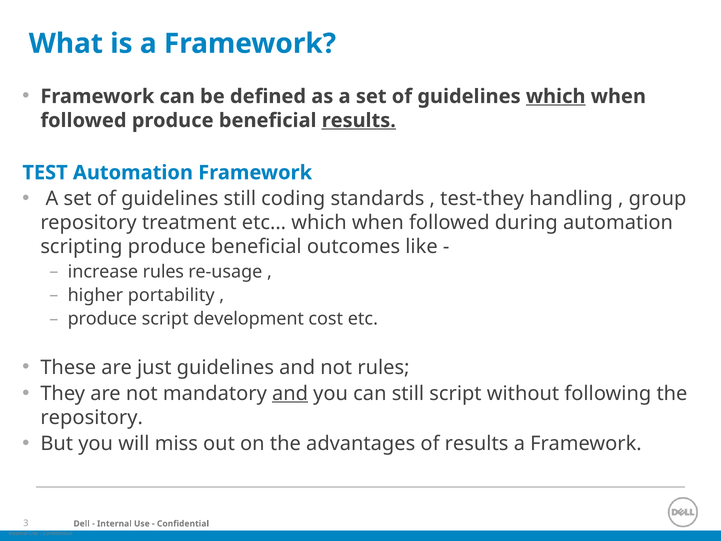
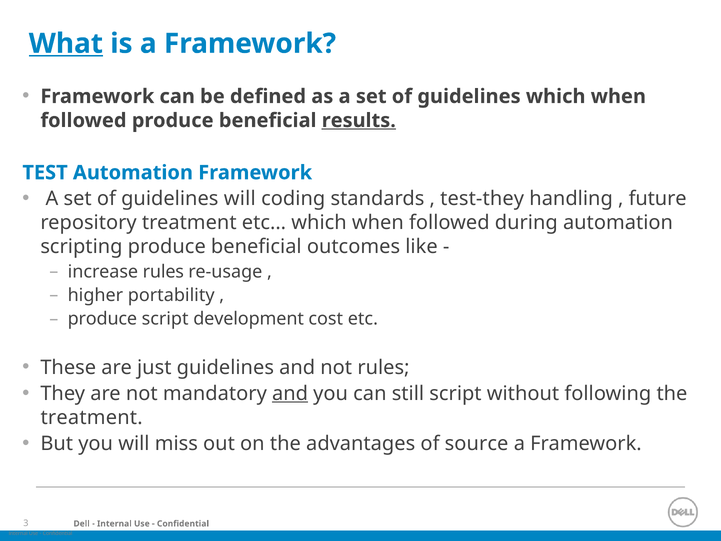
What underline: none -> present
which at (556, 96) underline: present -> none
guidelines still: still -> will
group: group -> future
repository at (92, 417): repository -> treatment
of results: results -> source
